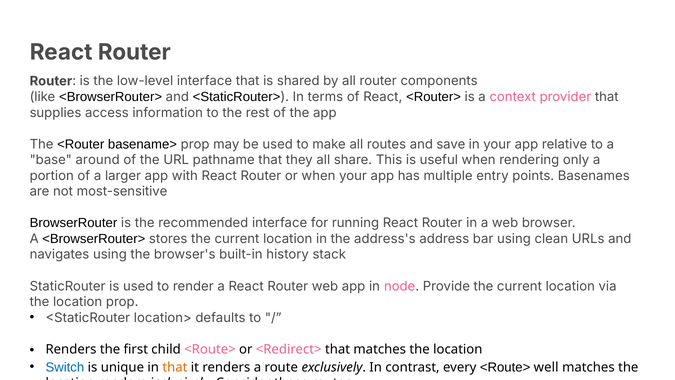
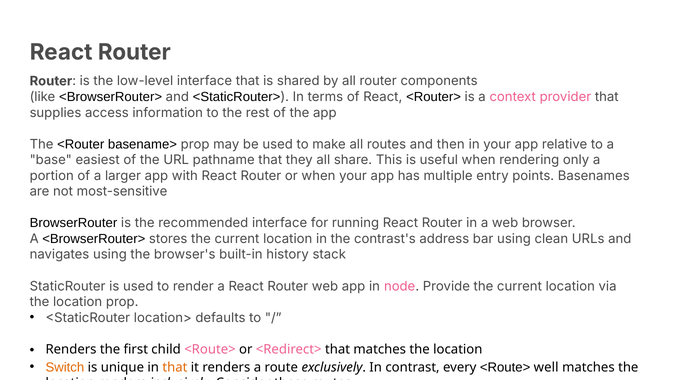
save: save -> then
around: around -> easiest
address's: address's -> contrast's
Switch colour: blue -> orange
